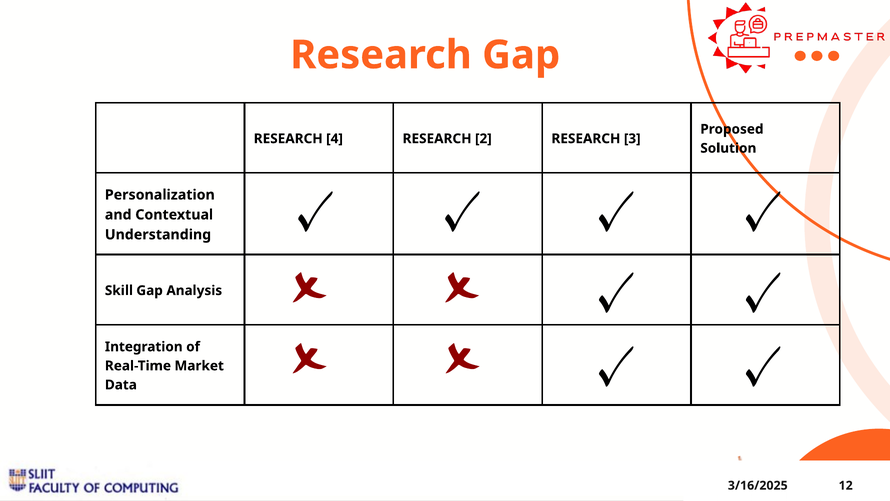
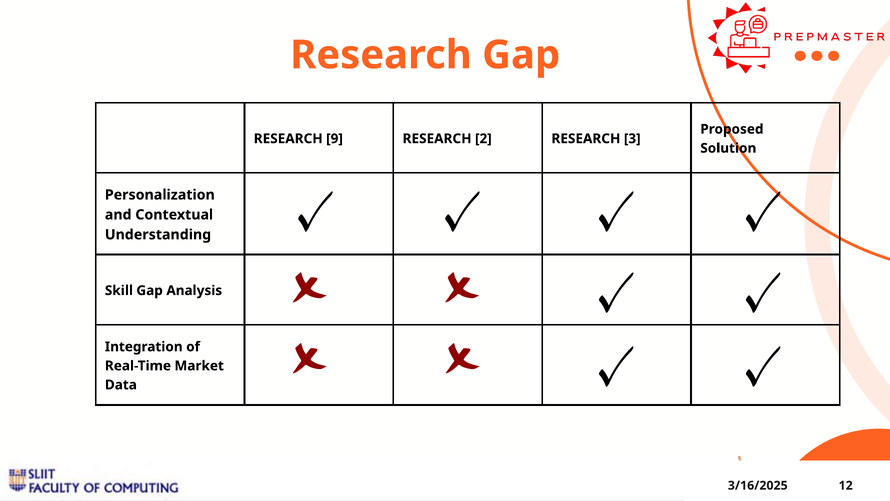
4: 4 -> 9
